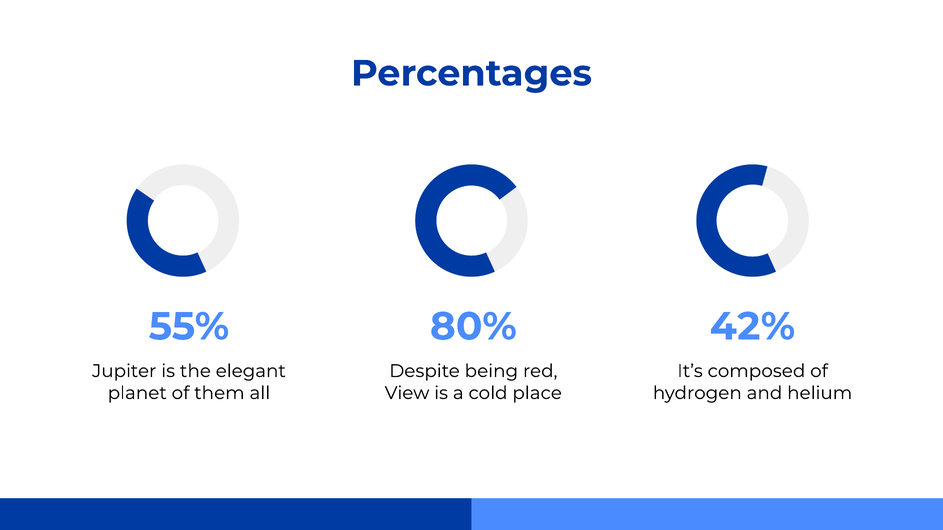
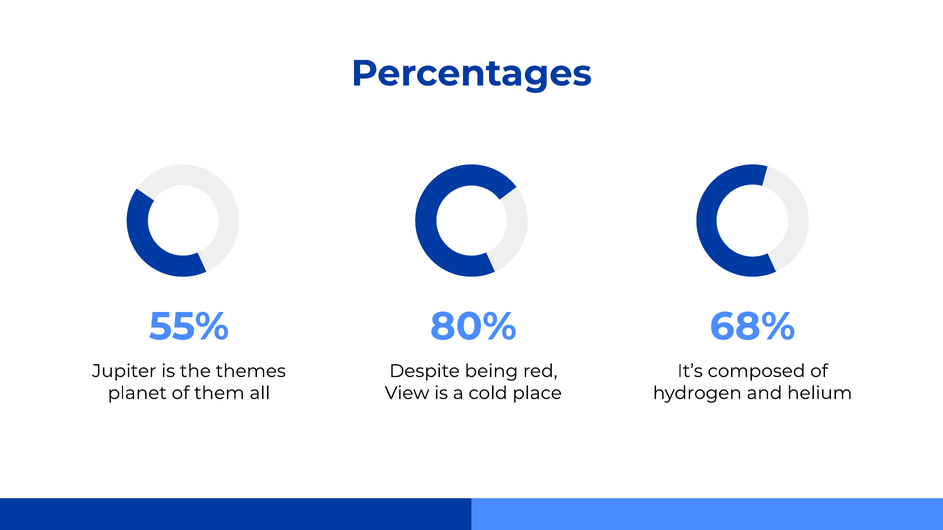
42%: 42% -> 68%
elegant: elegant -> themes
